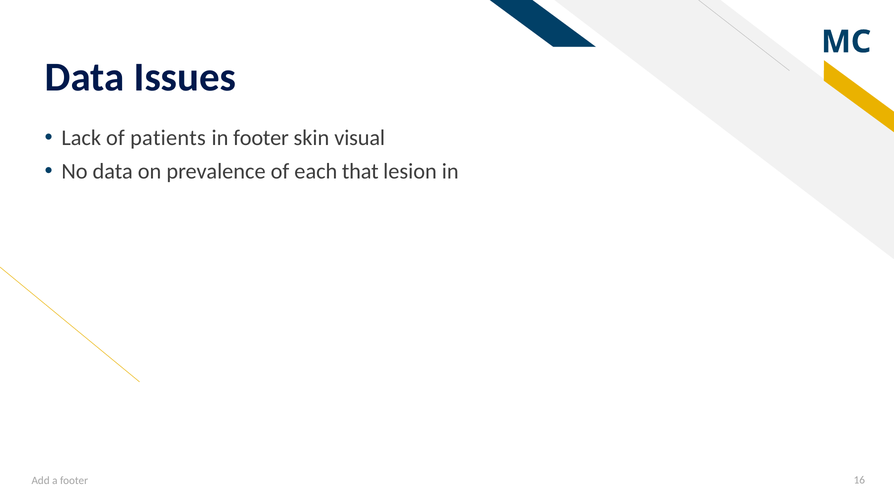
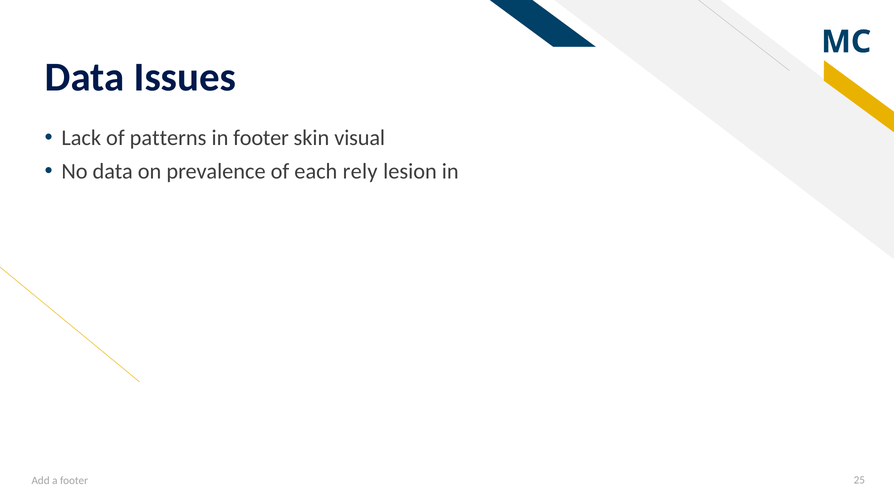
patients: patients -> patterns
that: that -> rely
16: 16 -> 25
